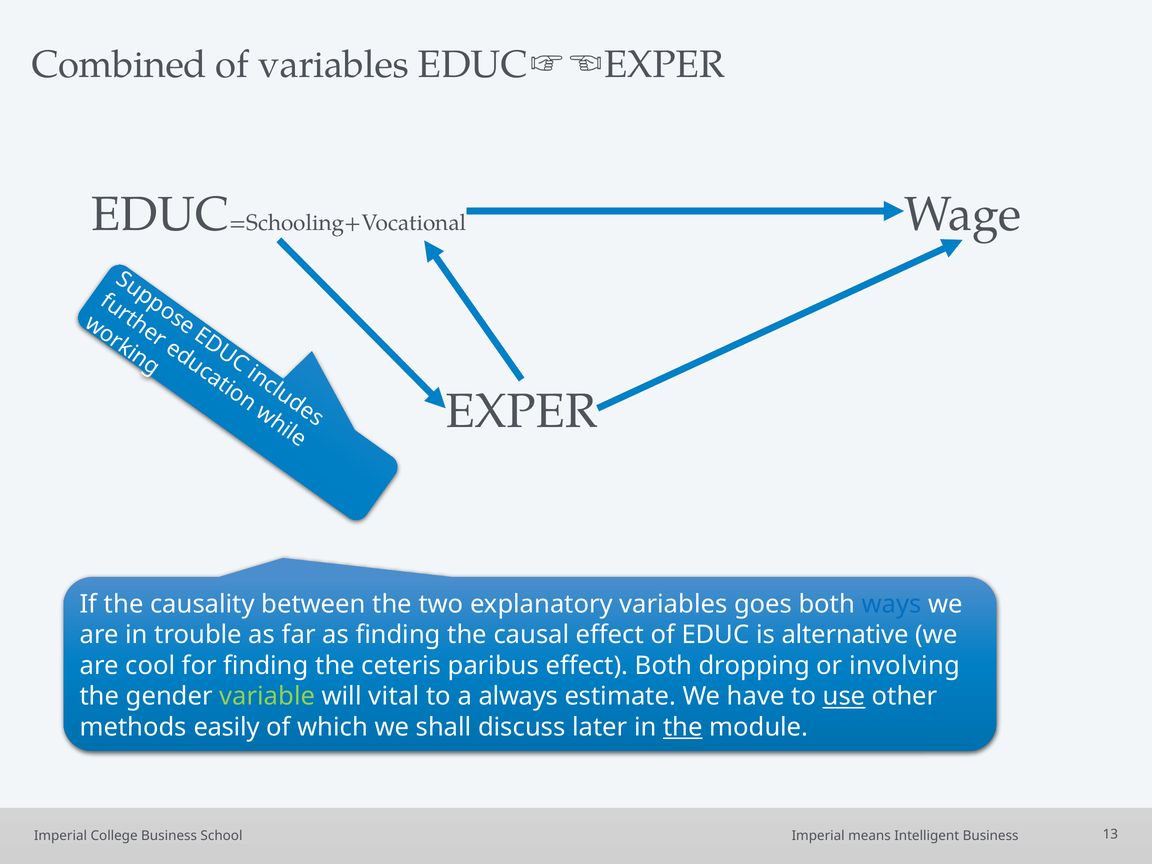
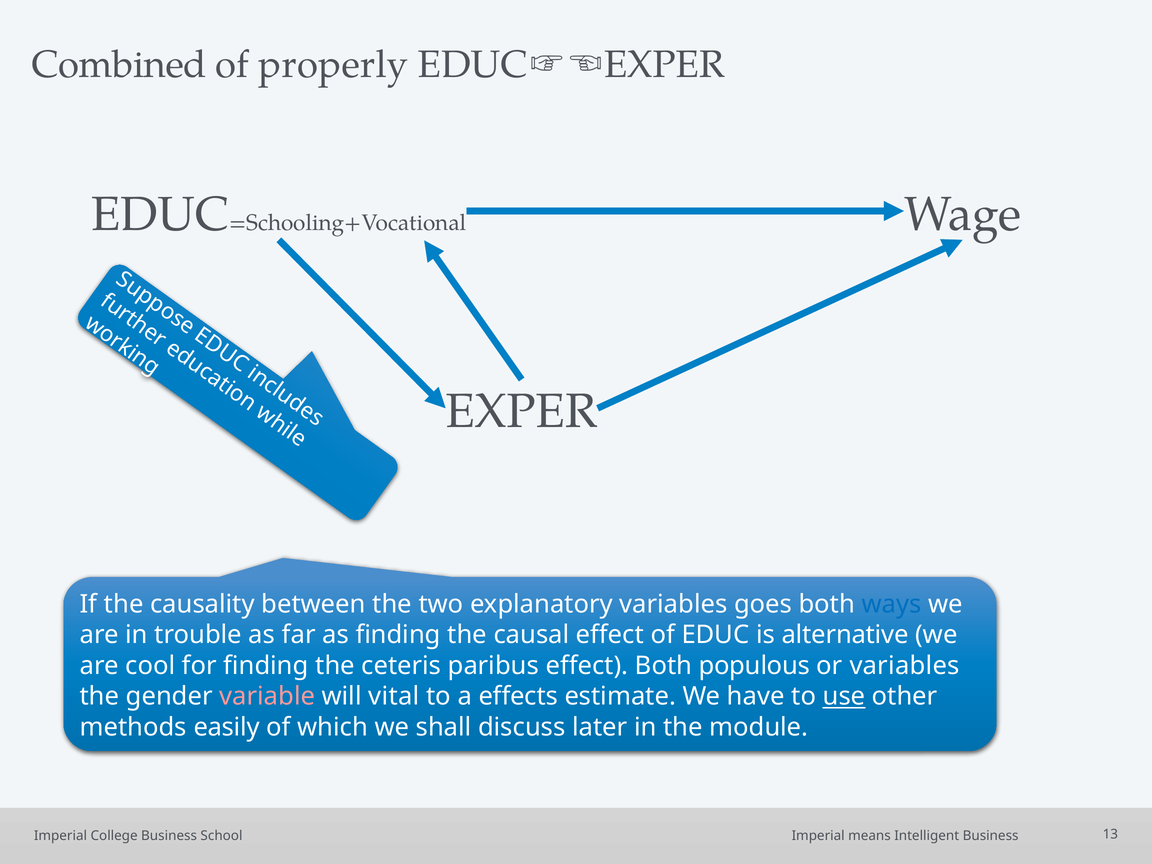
of variables: variables -> properly
dropping: dropping -> populous
or involving: involving -> variables
variable colour: light green -> pink
always: always -> effects
the at (683, 727) underline: present -> none
